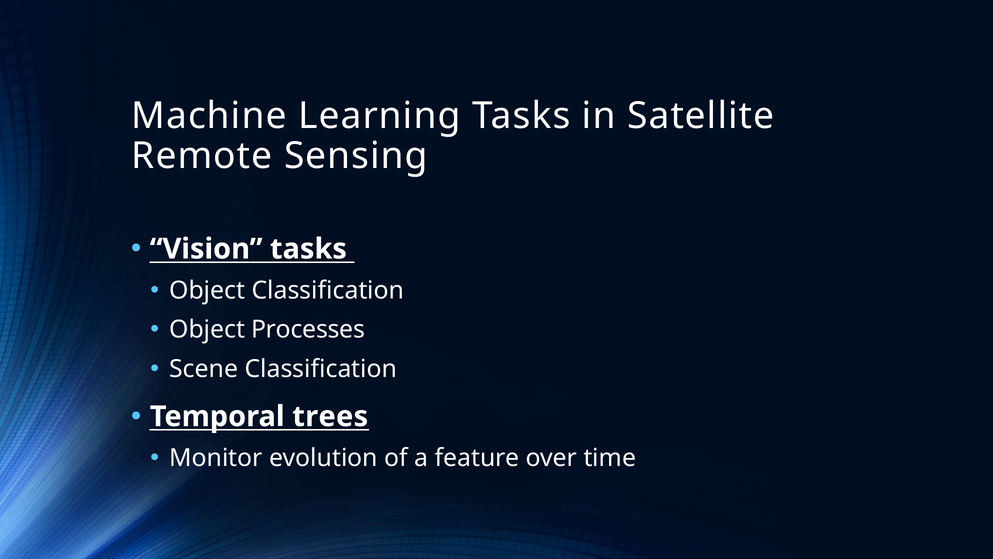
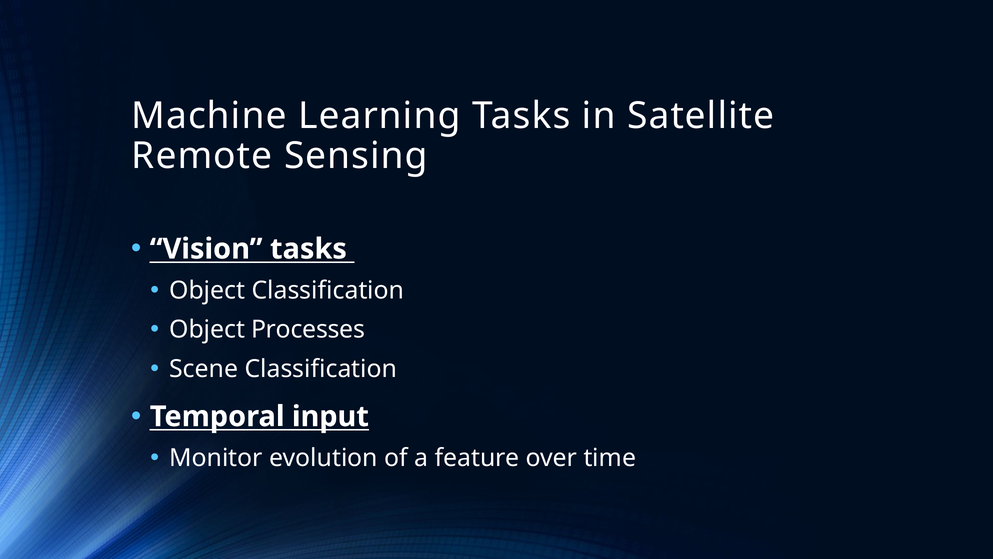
trees: trees -> input
